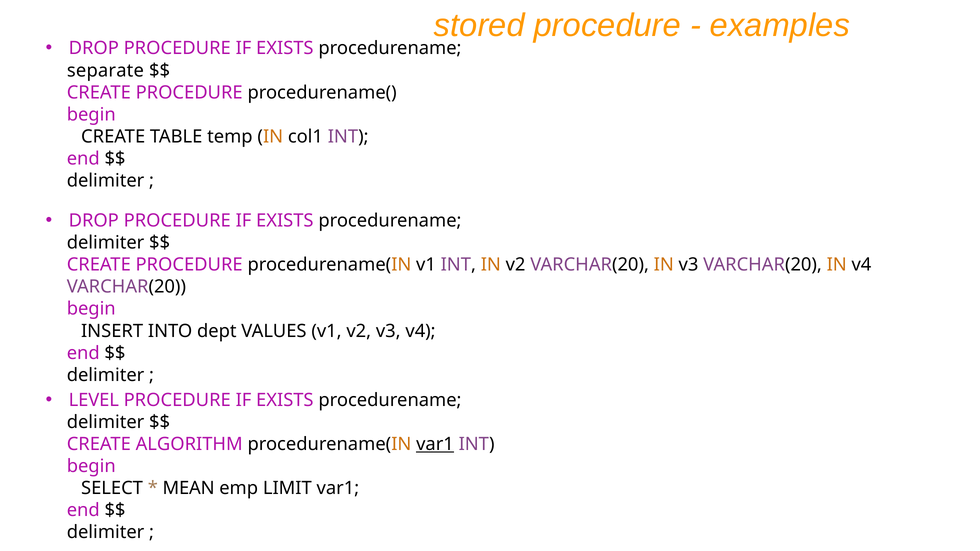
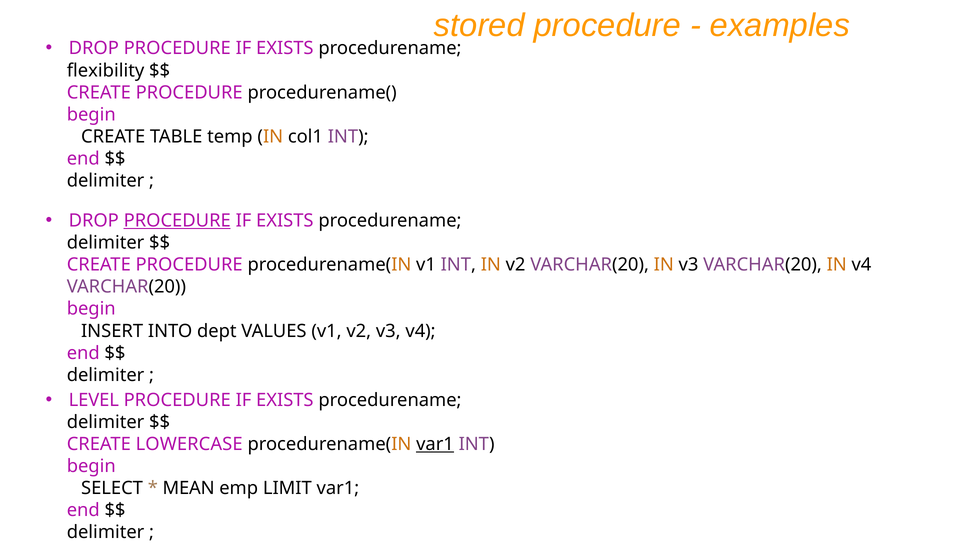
separate: separate -> flexibility
PROCEDURE at (177, 221) underline: none -> present
ALGORITHM: ALGORITHM -> LOWERCASE
